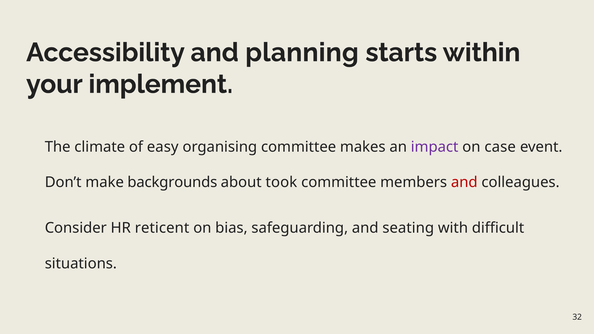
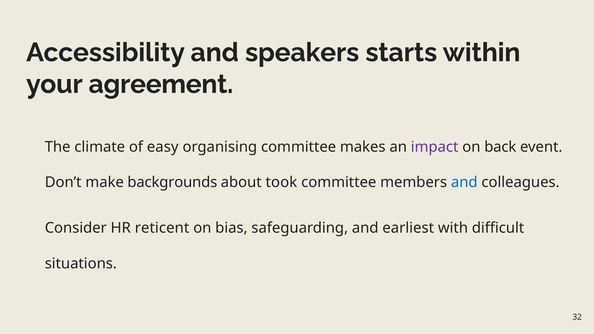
planning: planning -> speakers
implement: implement -> agreement
case: case -> back
and at (464, 182) colour: red -> blue
seating: seating -> earliest
